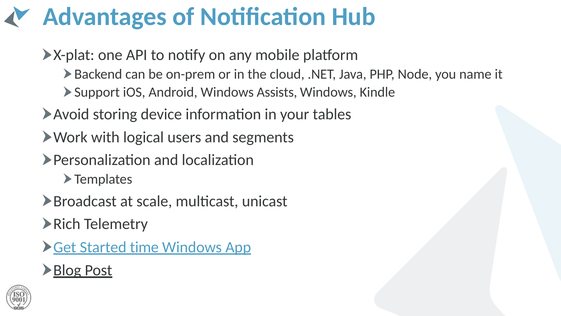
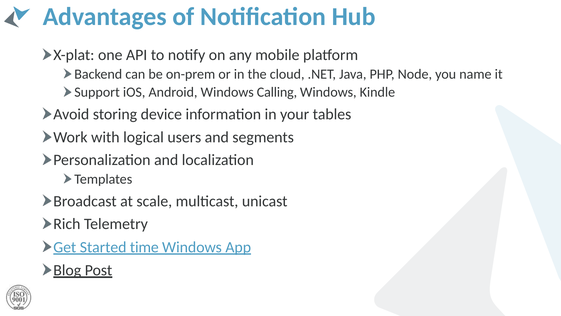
Assists: Assists -> Calling
